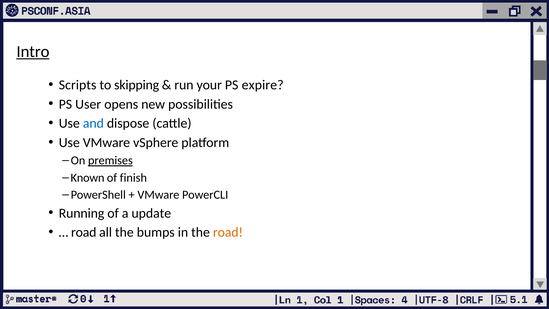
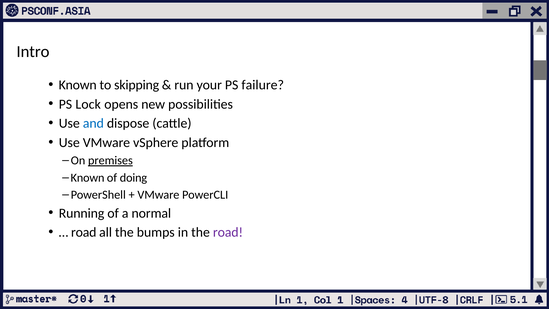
Intro underline: present -> none
Scripts at (78, 85): Scripts -> Known
expire: expire -> failure
User: User -> Lock
finish: finish -> doing
update: update -> normal
road at (228, 232) colour: orange -> purple
